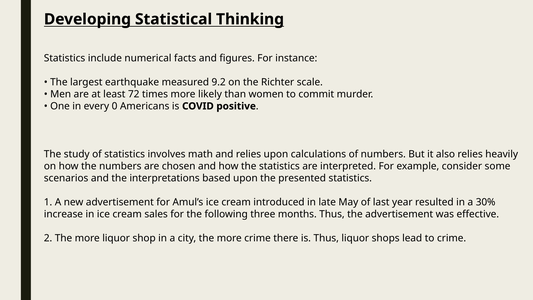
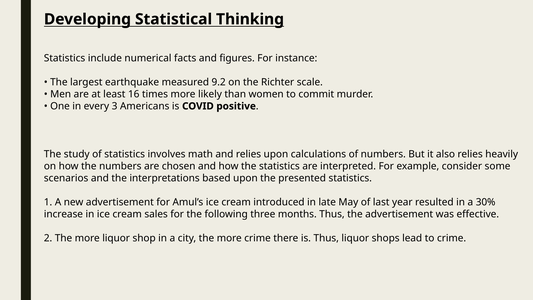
72: 72 -> 16
0: 0 -> 3
